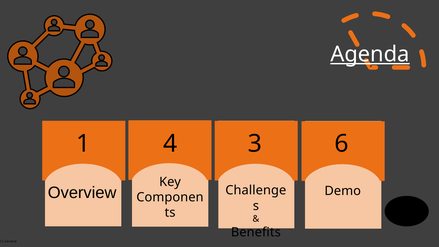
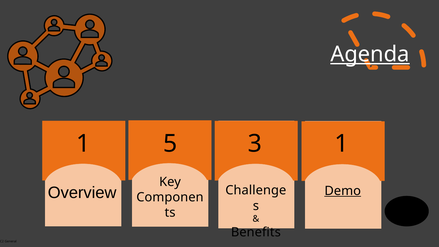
4: 4 -> 5
3 6: 6 -> 1
Demo underline: none -> present
